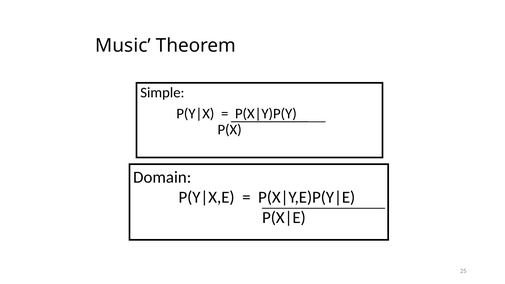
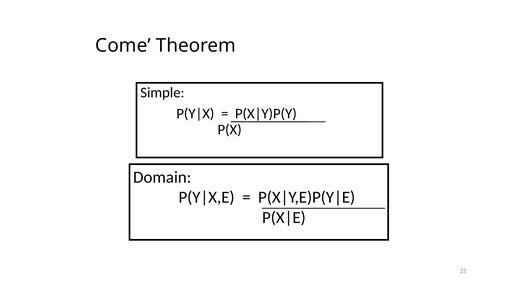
Music: Music -> Come
